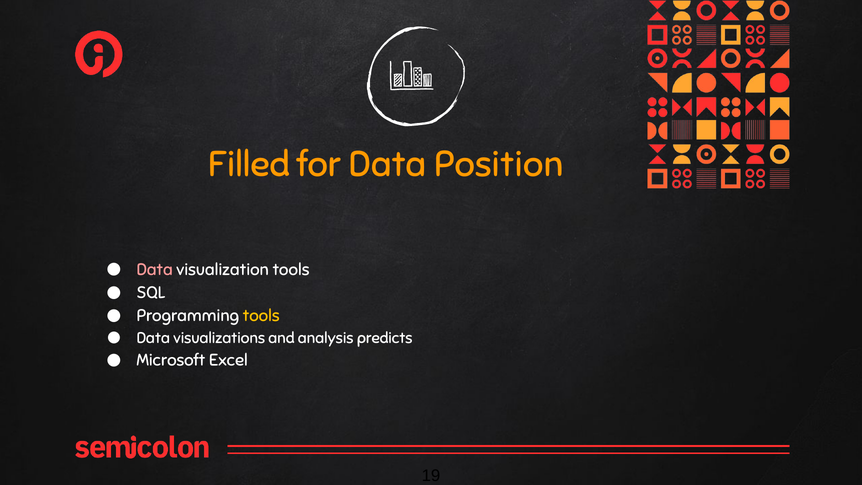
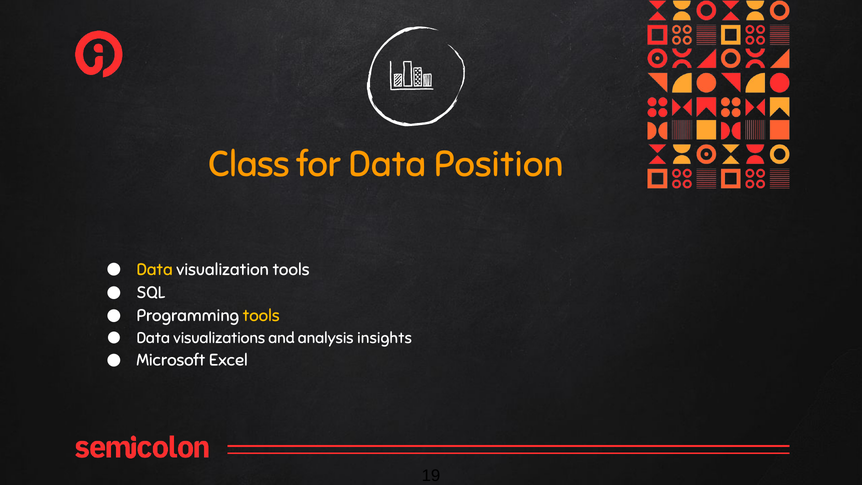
Filled: Filled -> Class
Data at (155, 269) colour: pink -> yellow
predicts: predicts -> insights
